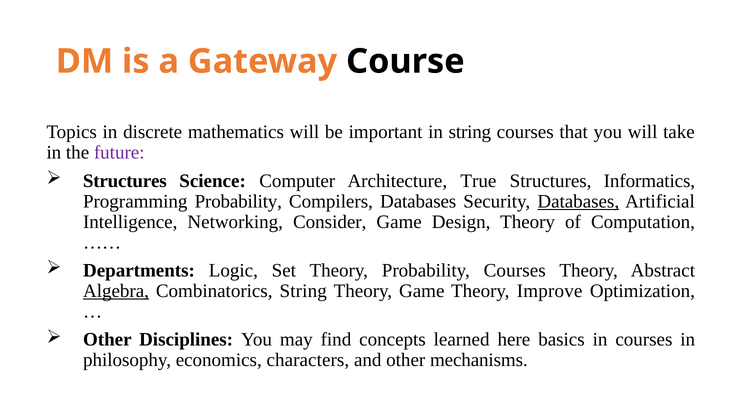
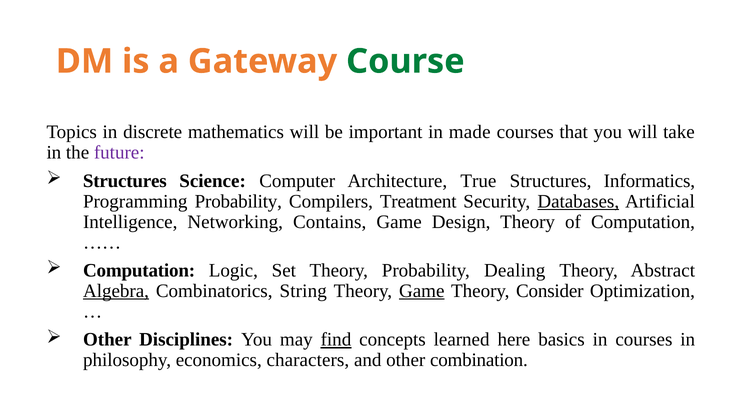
Course colour: black -> green
in string: string -> made
Compilers Databases: Databases -> Treatment
Consider: Consider -> Contains
Departments at (139, 271): Departments -> Computation
Probability Courses: Courses -> Dealing
Game at (422, 291) underline: none -> present
Improve: Improve -> Consider
find underline: none -> present
mechanisms: mechanisms -> combination
